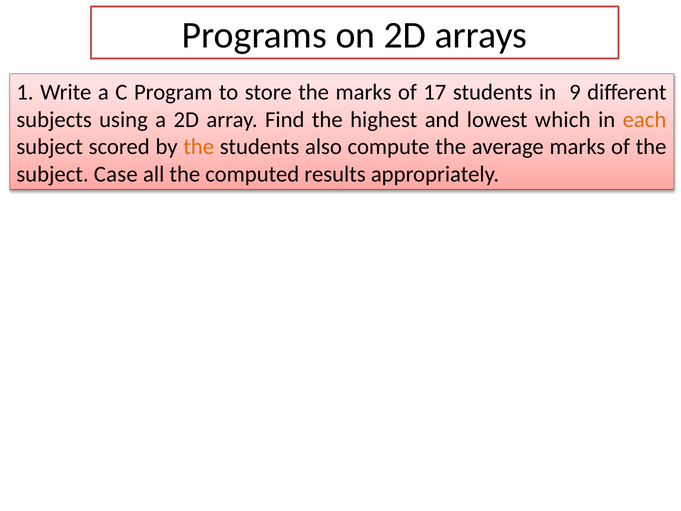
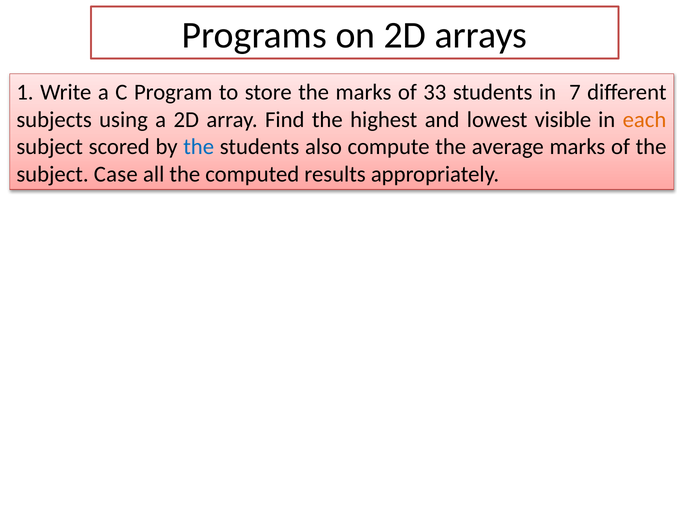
17: 17 -> 33
9: 9 -> 7
which: which -> visible
the at (199, 147) colour: orange -> blue
